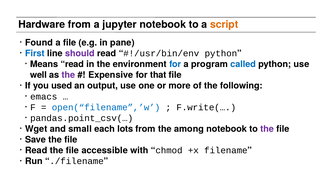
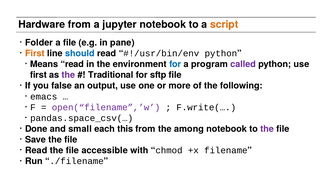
Found: Found -> Folder
First at (35, 54) colour: blue -> orange
should colour: purple -> blue
called colour: blue -> purple
well at (38, 75): well -> first
Expensive: Expensive -> Traditional
that: that -> sftp
used: used -> false
open(“filename”,’w colour: blue -> purple
pandas.point_csv(…: pandas.point_csv(… -> pandas.space_csv(…
Wget: Wget -> Done
lots: lots -> this
